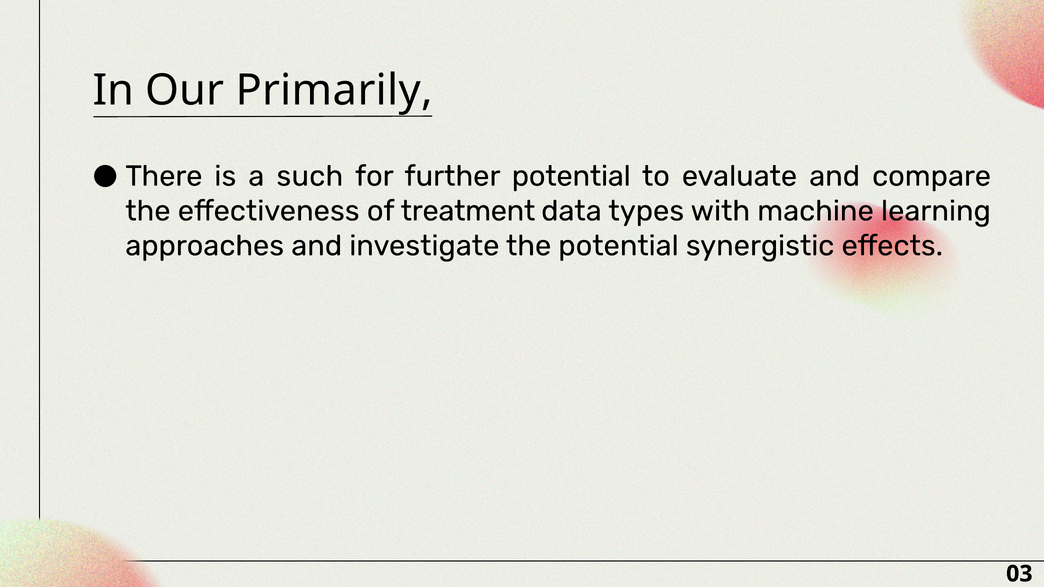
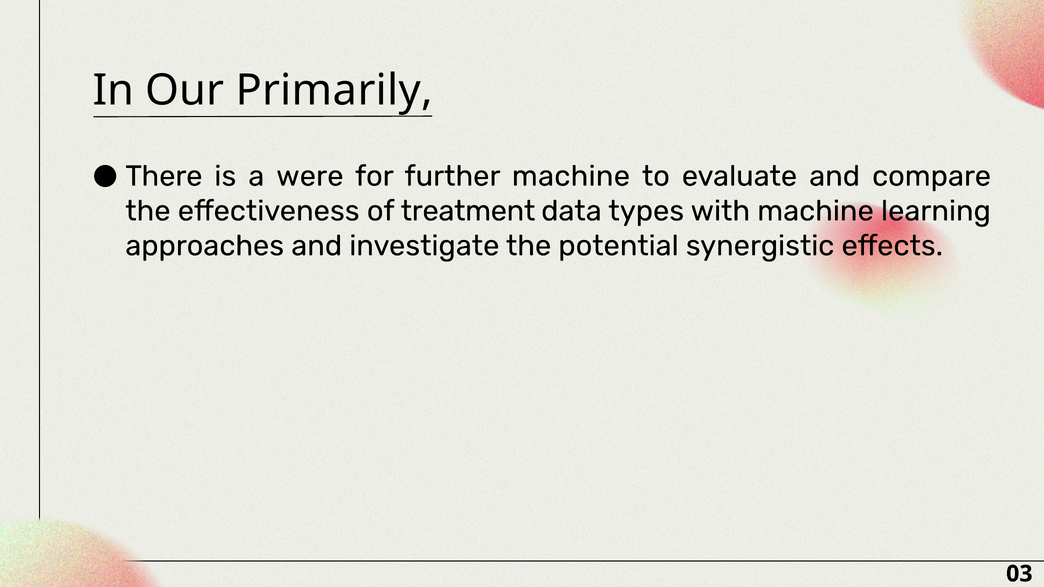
such: such -> were
further potential: potential -> machine
